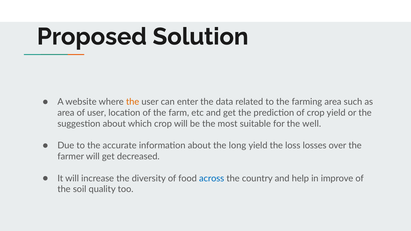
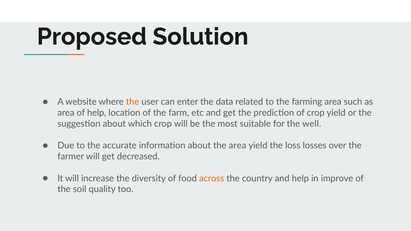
of user: user -> help
the long: long -> area
across colour: blue -> orange
